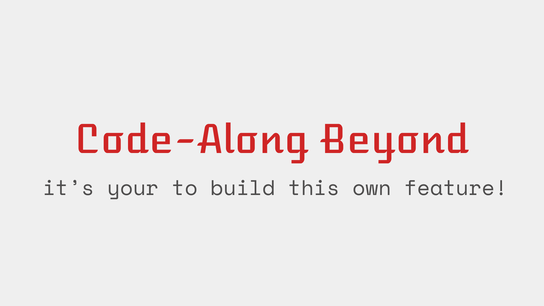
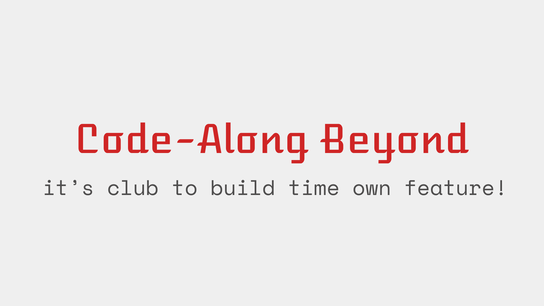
your: your -> club
this: this -> time
